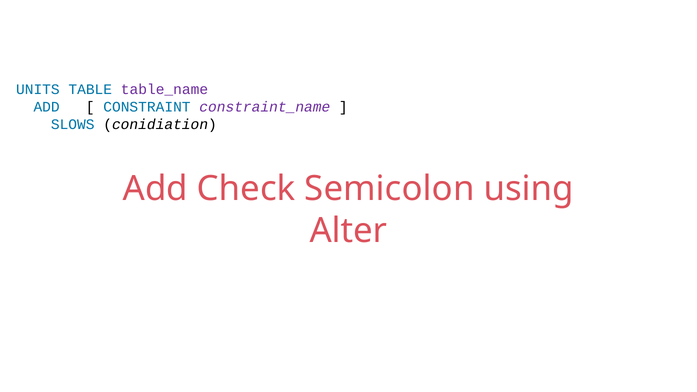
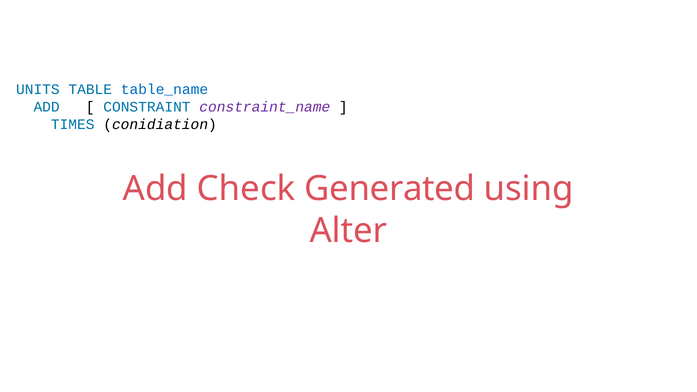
table_name colour: purple -> blue
SLOWS: SLOWS -> TIMES
Semicolon: Semicolon -> Generated
